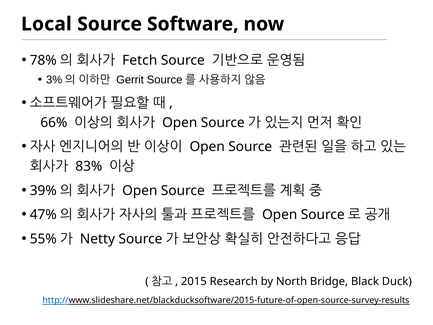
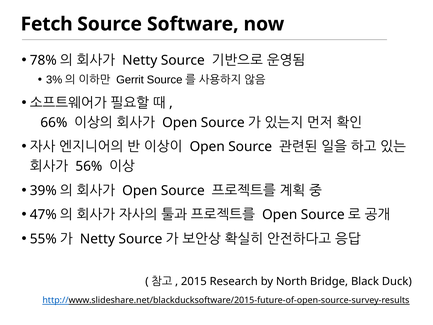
Local: Local -> Fetch
Fetch at (140, 60): Fetch -> Netty
83%: 83% -> 56%
